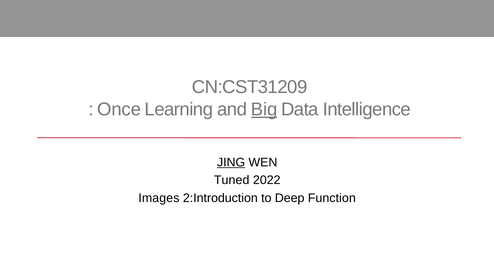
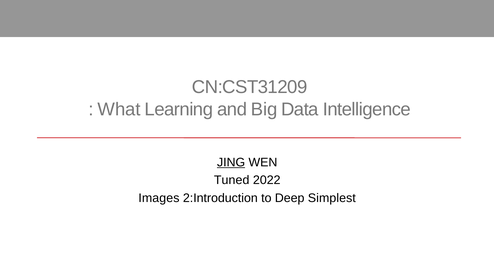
Once: Once -> What
Big underline: present -> none
Function: Function -> Simplest
